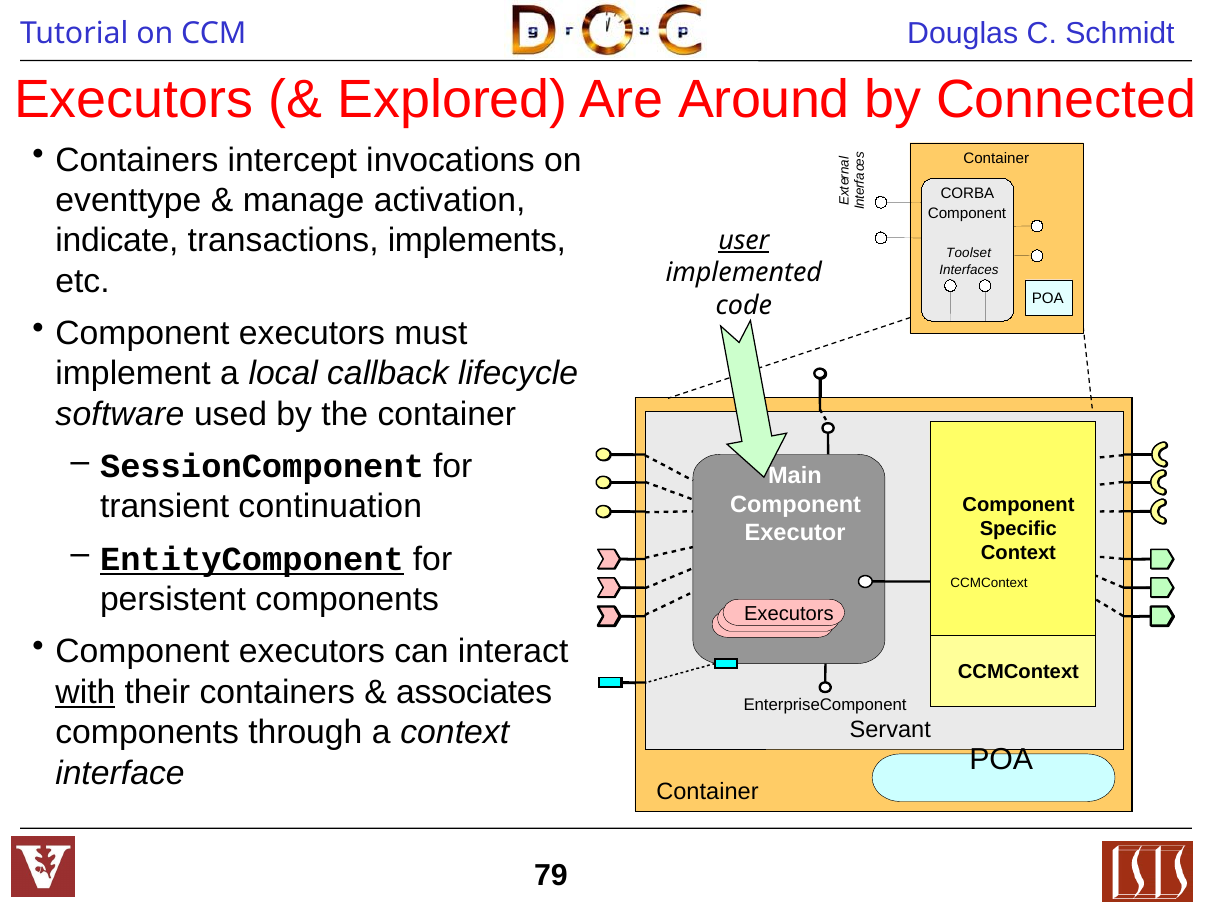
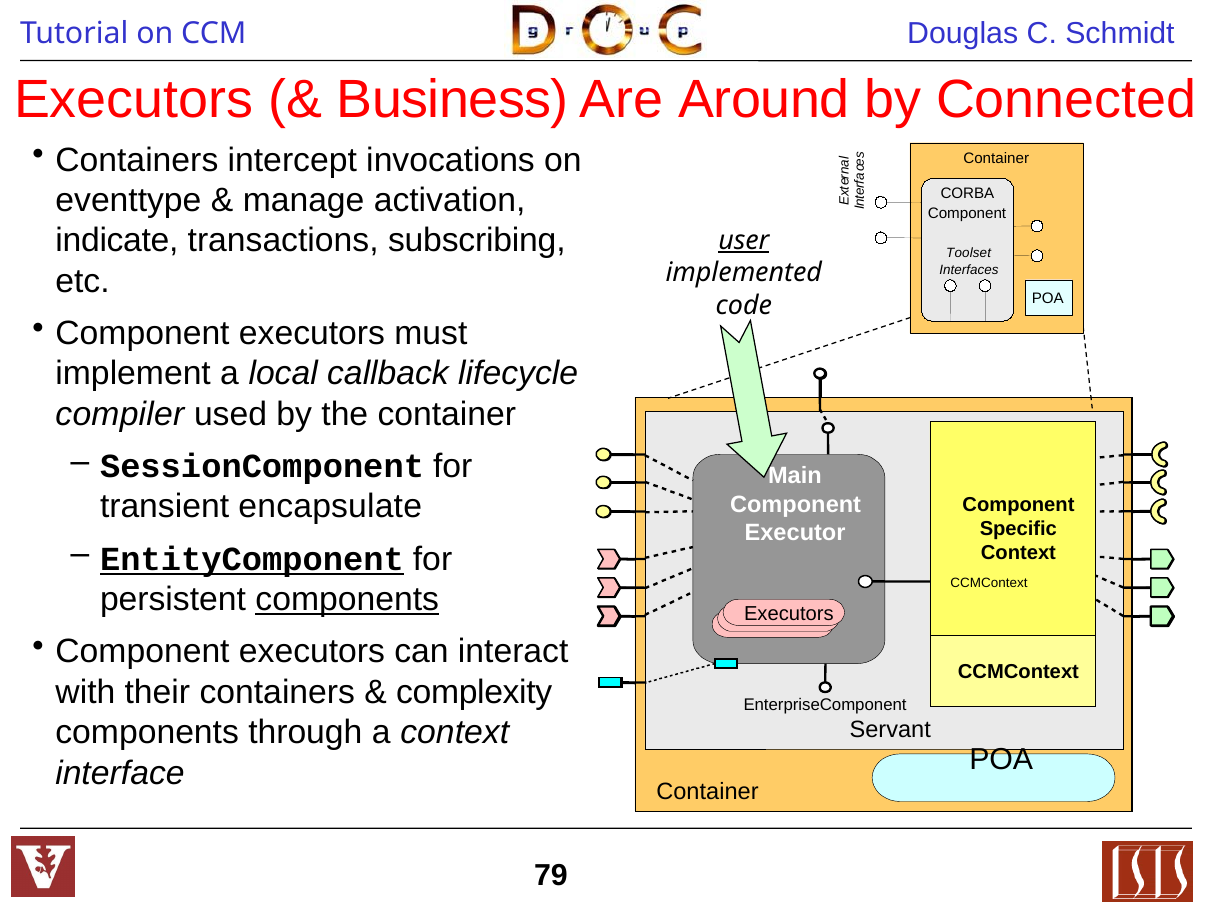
Explored: Explored -> Business
implements: implements -> subscribing
software: software -> compiler
continuation: continuation -> encapsulate
components at (347, 599) underline: none -> present
with underline: present -> none
associates: associates -> complexity
